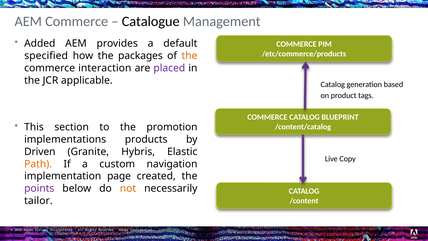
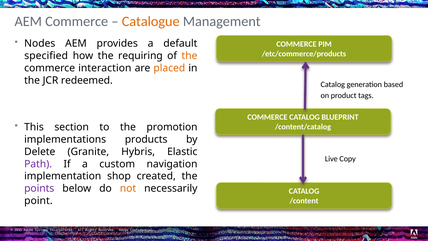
Catalogue colour: black -> orange
Added: Added -> Nodes
packages: packages -> requiring
placed colour: purple -> orange
applicable: applicable -> redeemed
Driven: Driven -> Delete
Path colour: orange -> purple
page: page -> shop
tailor: tailor -> point
